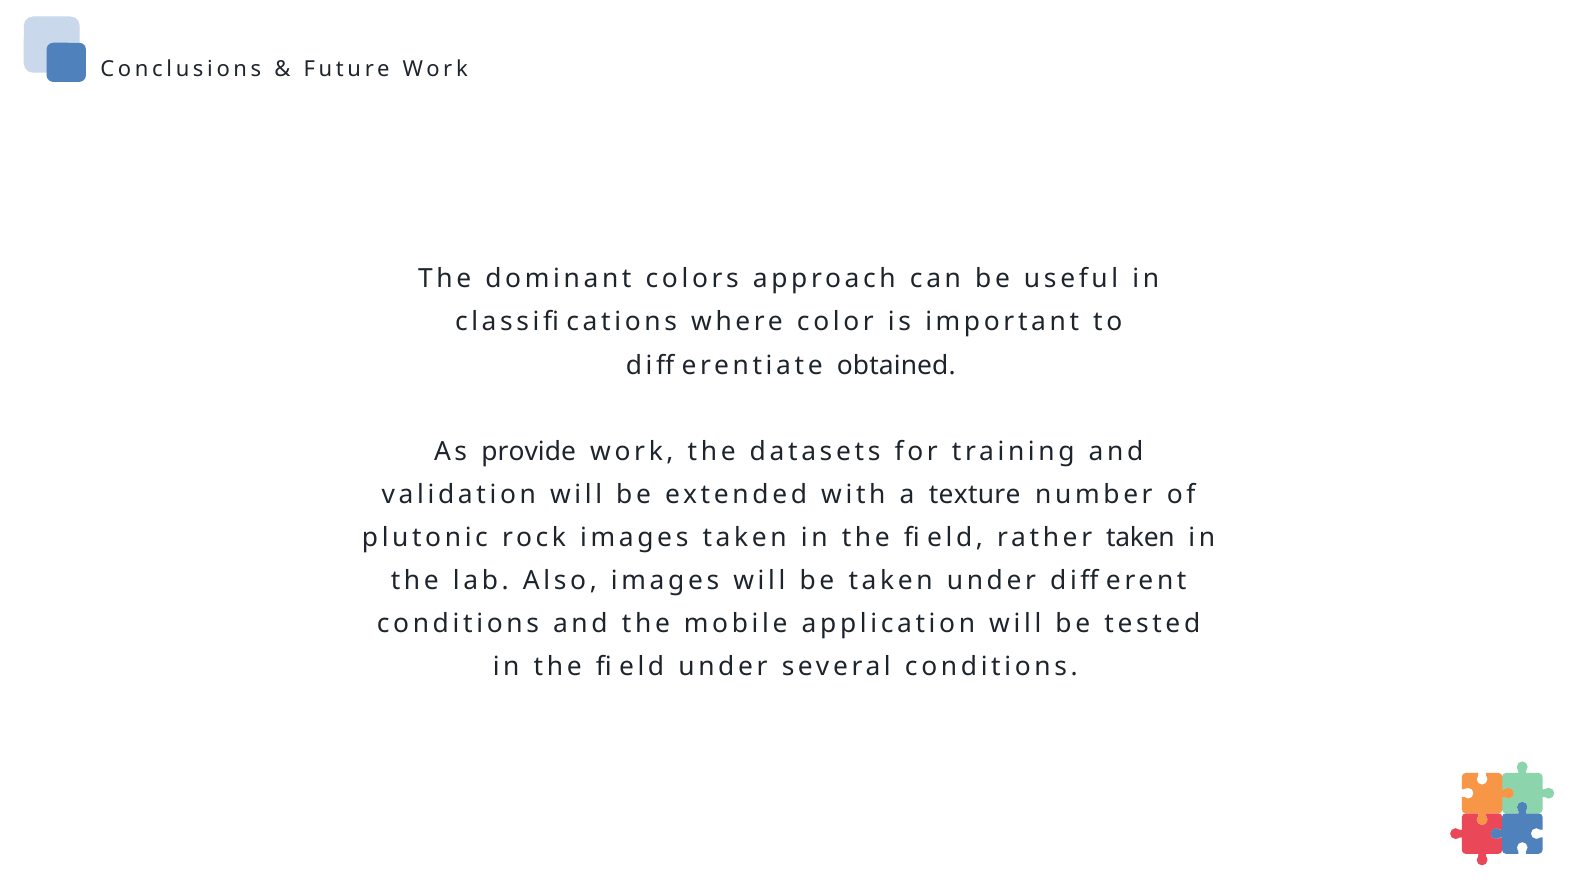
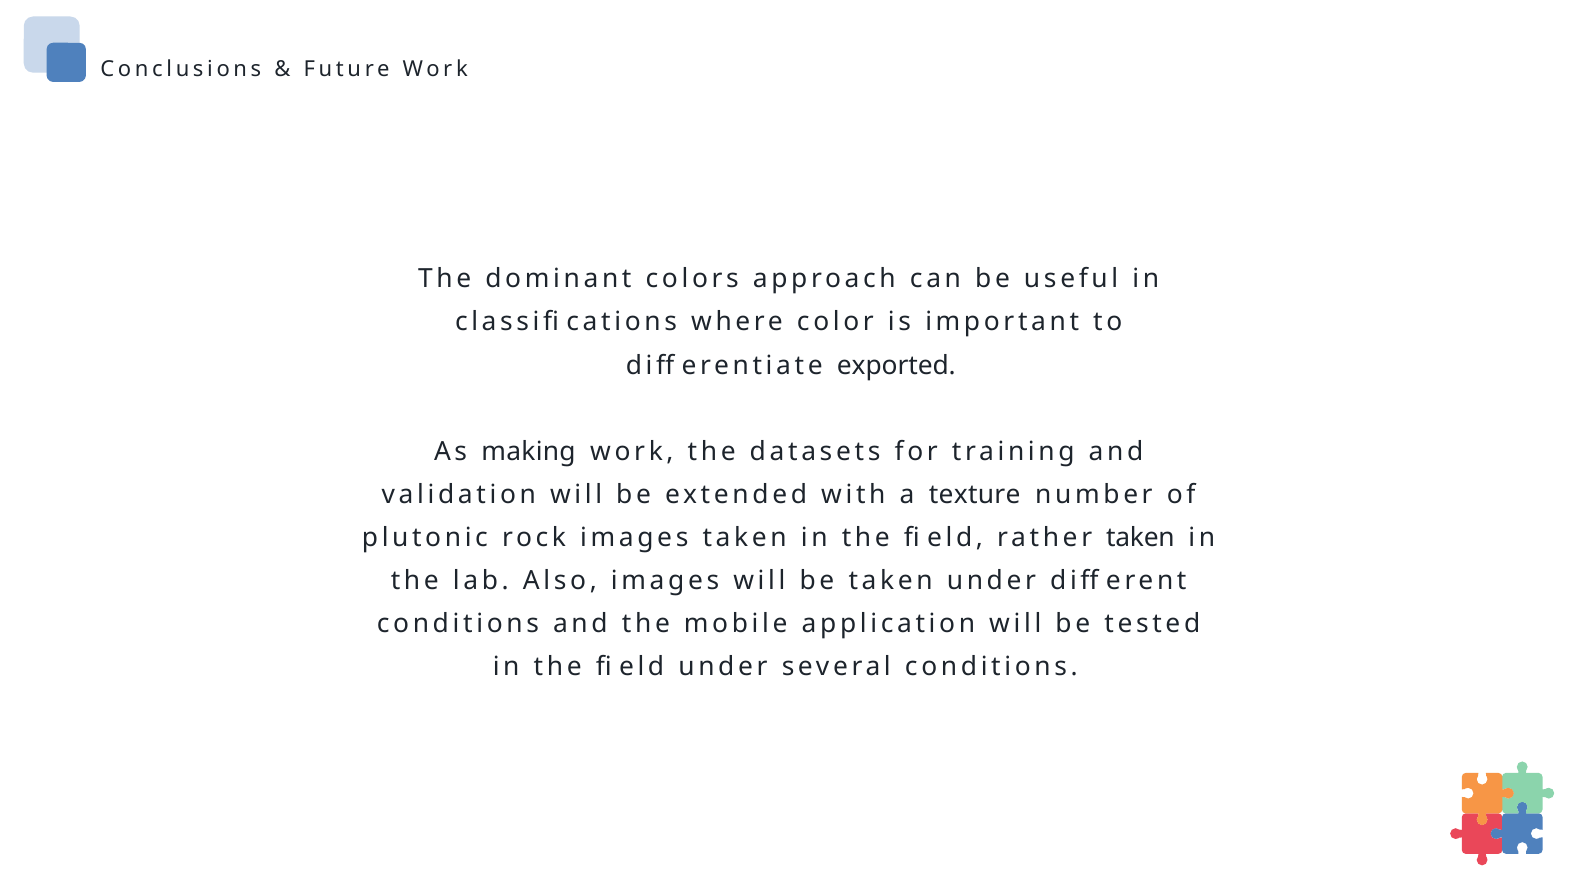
obtained: obtained -> exported
provide: provide -> making
